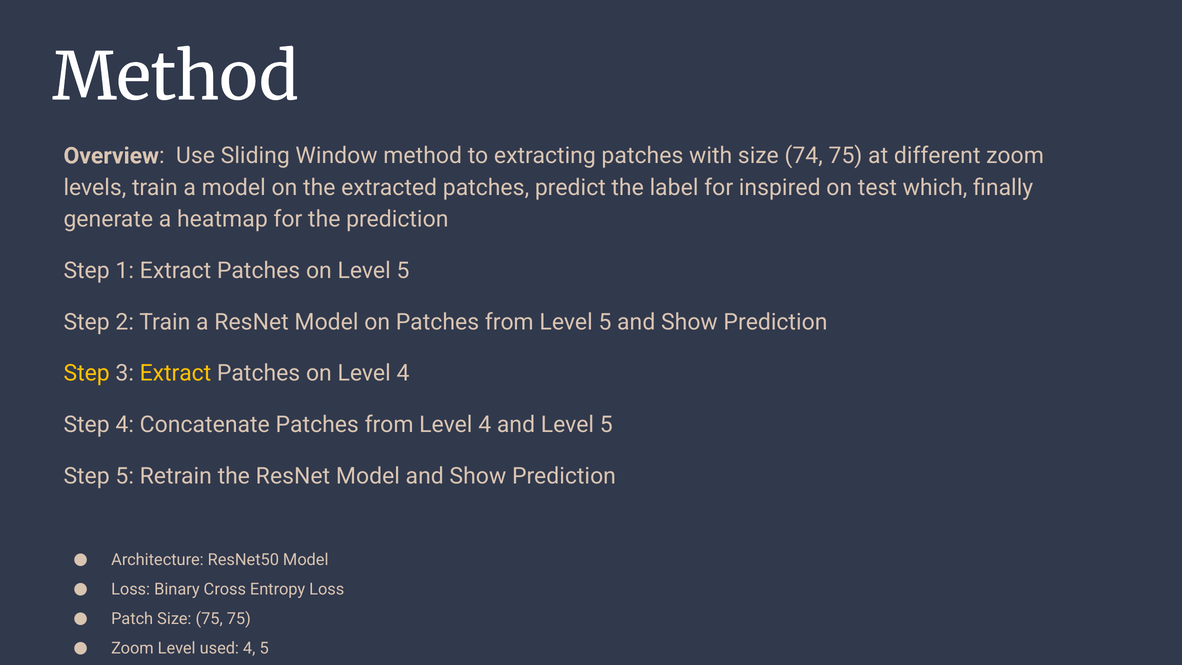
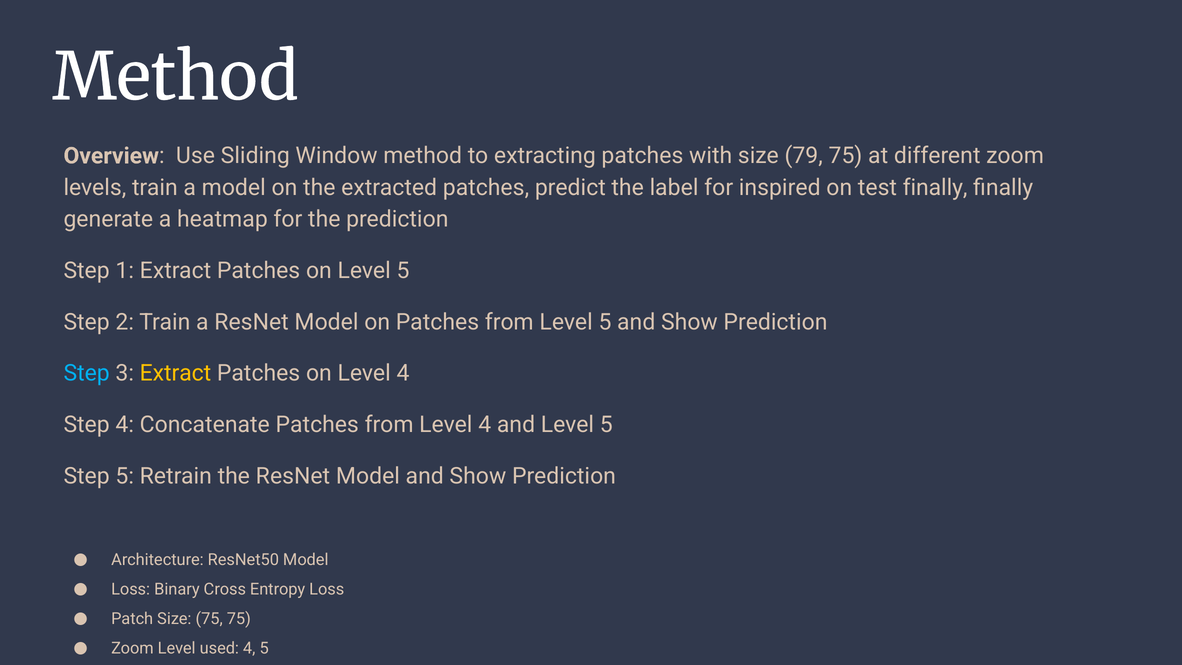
74: 74 -> 79
test which: which -> finally
Step at (87, 373) colour: yellow -> light blue
